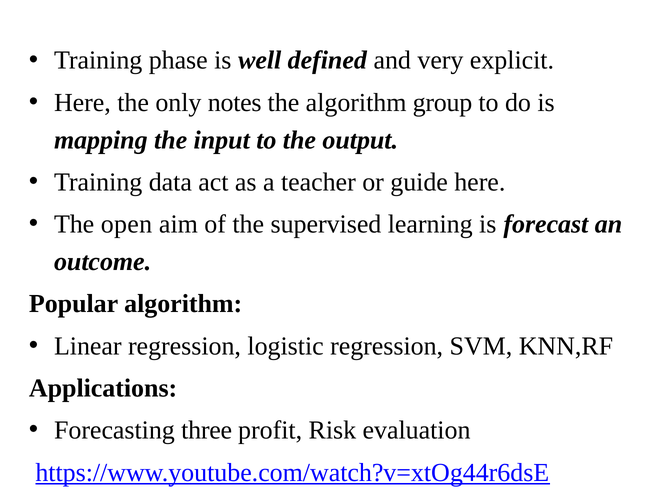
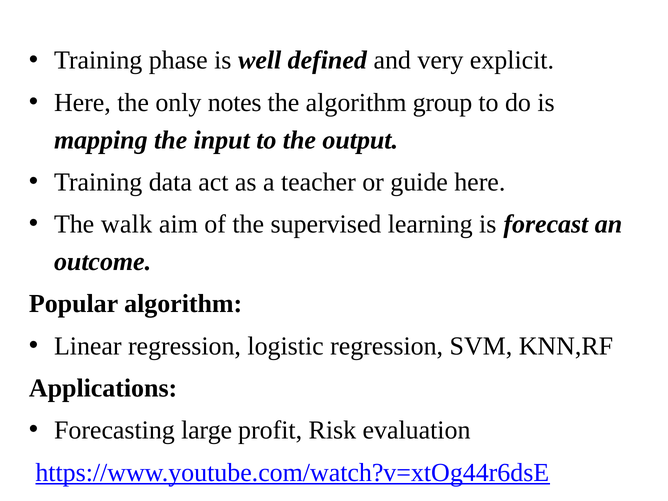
open: open -> walk
three: three -> large
